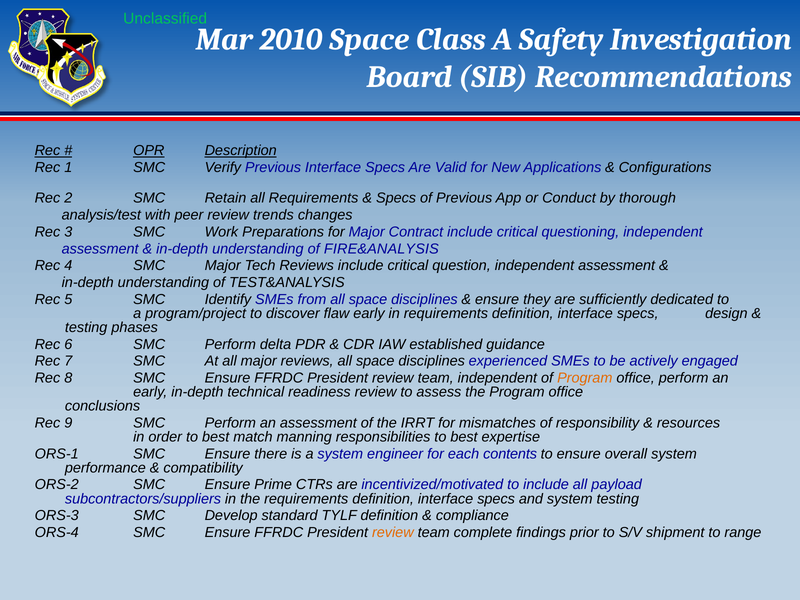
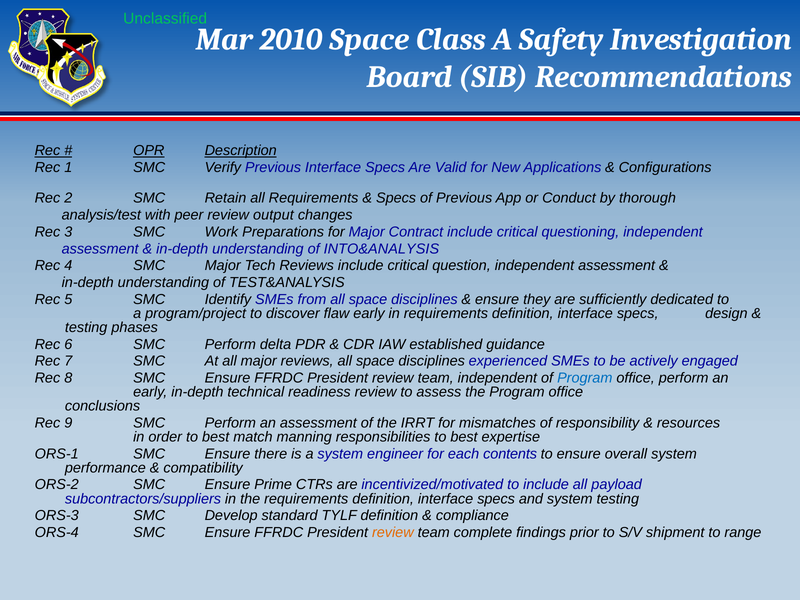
trends: trends -> output
FIRE&ANALYSIS: FIRE&ANALYSIS -> INTO&ANALYSIS
Program at (585, 378) colour: orange -> blue
